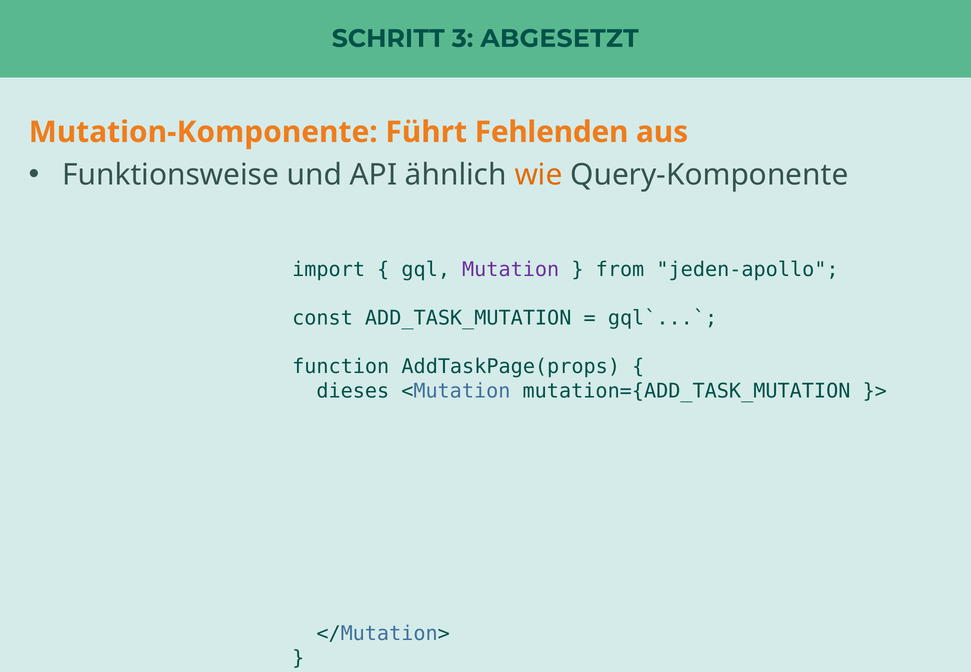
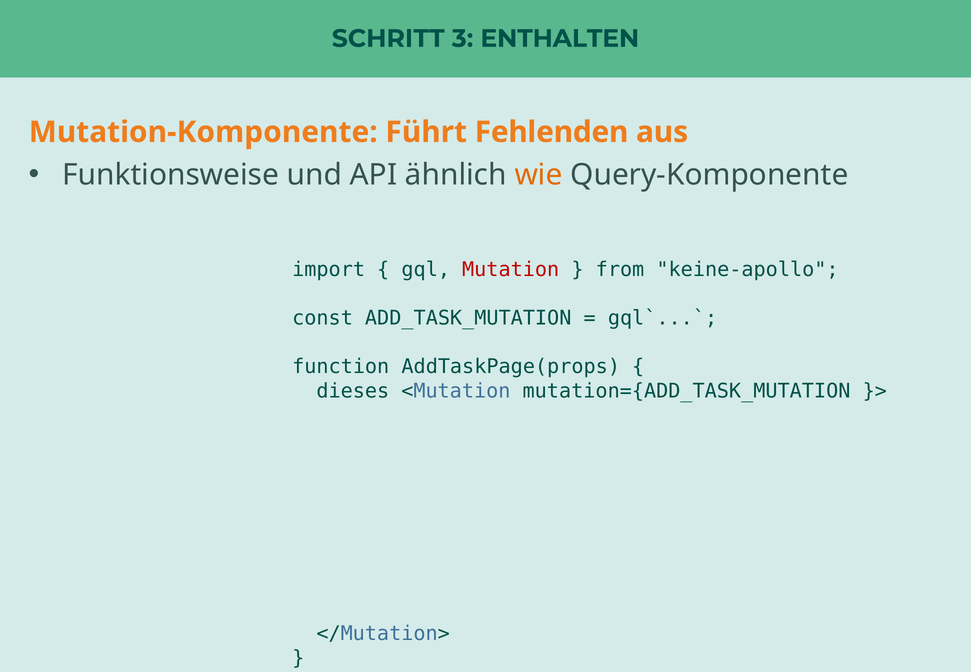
ABGESETZT: ABGESETZT -> ENTHALTEN
Mutation colour: purple -> red
jeden-apollo: jeden-apollo -> keine-apollo
